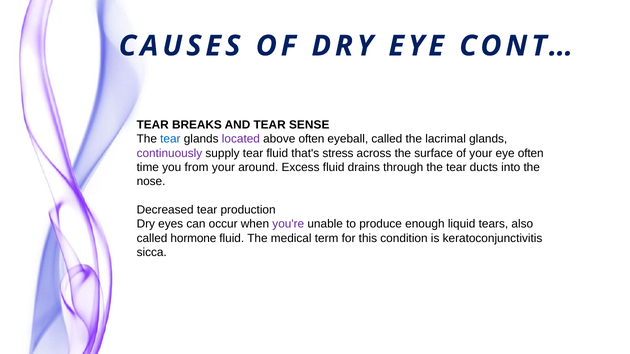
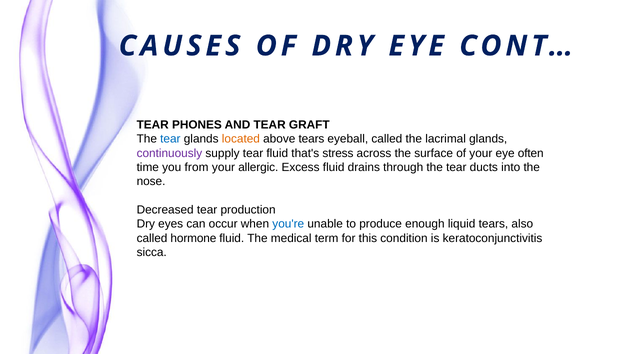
BREAKS: BREAKS -> PHONES
SENSE: SENSE -> GRAFT
located colour: purple -> orange
above often: often -> tears
around: around -> allergic
you're colour: purple -> blue
